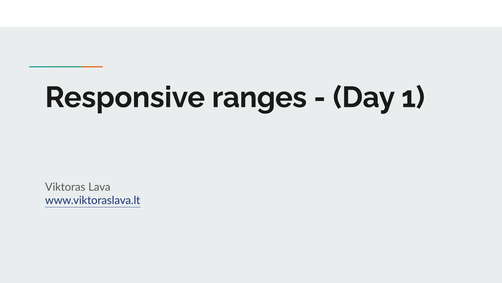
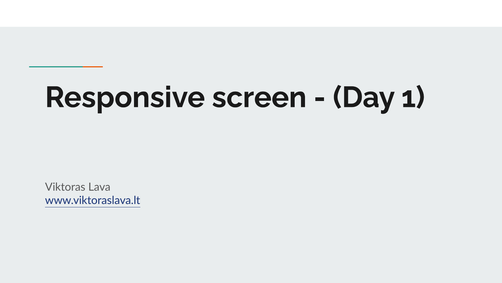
ranges: ranges -> screen
